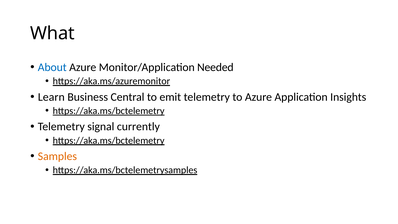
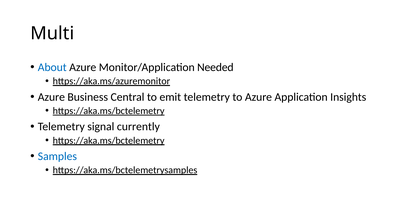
What: What -> Multi
Learn at (51, 97): Learn -> Azure
Samples colour: orange -> blue
